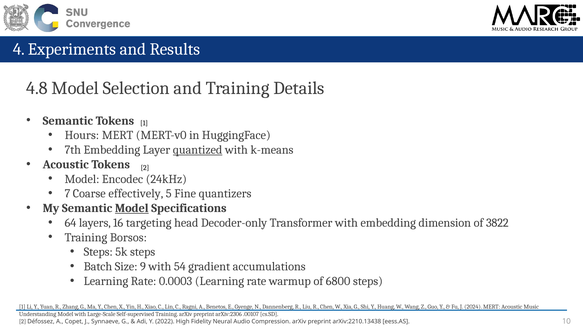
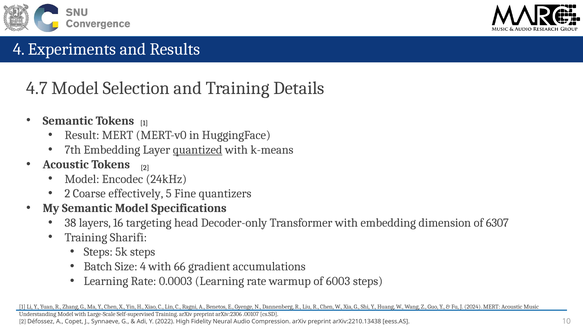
4.8: 4.8 -> 4.7
Hours: Hours -> Result
7 at (67, 194): 7 -> 2
Model at (132, 208) underline: present -> none
64: 64 -> 38
3822: 3822 -> 6307
Borsos: Borsos -> Sharifi
Size 9: 9 -> 4
54: 54 -> 66
6800: 6800 -> 6003
